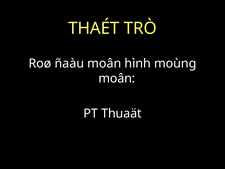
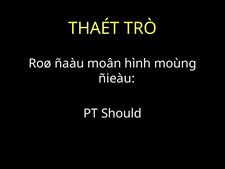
moân at (117, 78): moân -> ñieàu
Thuaät: Thuaät -> Should
